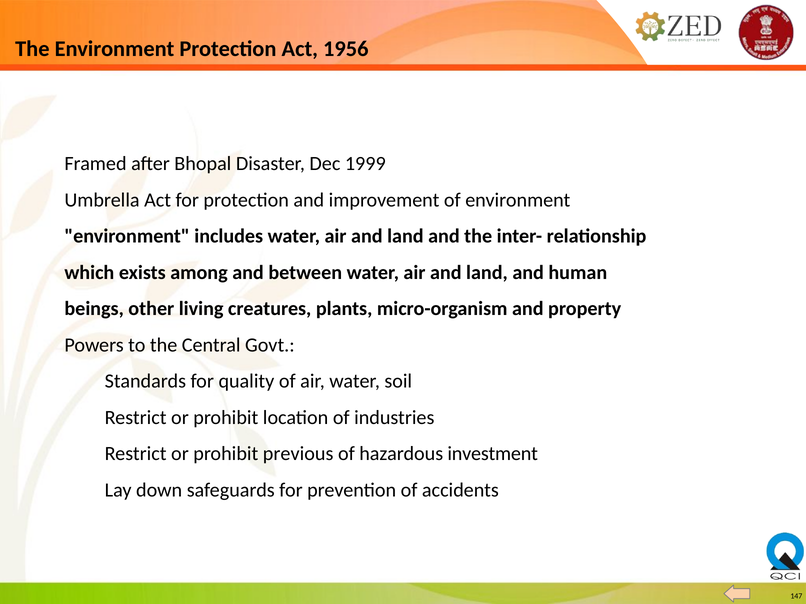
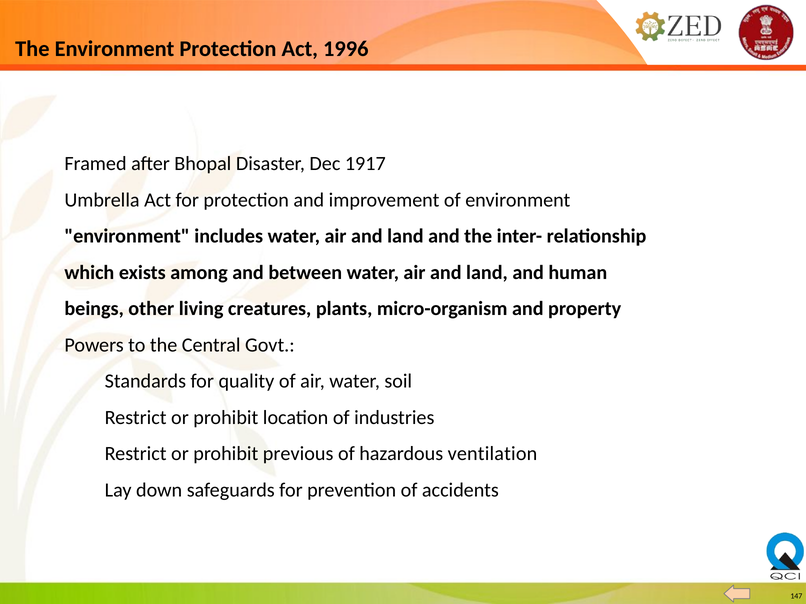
1956: 1956 -> 1996
1999: 1999 -> 1917
investment: investment -> ventilation
